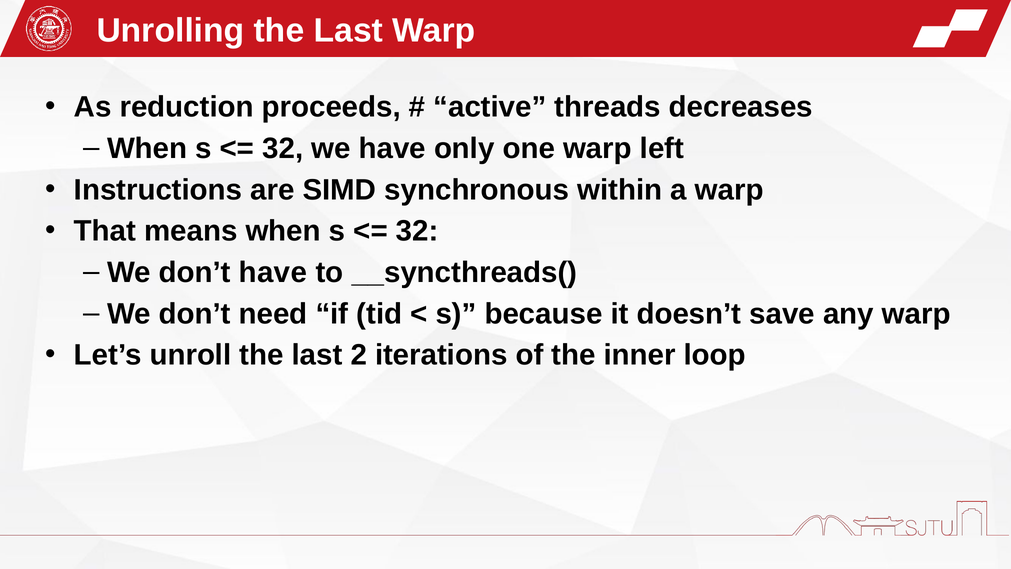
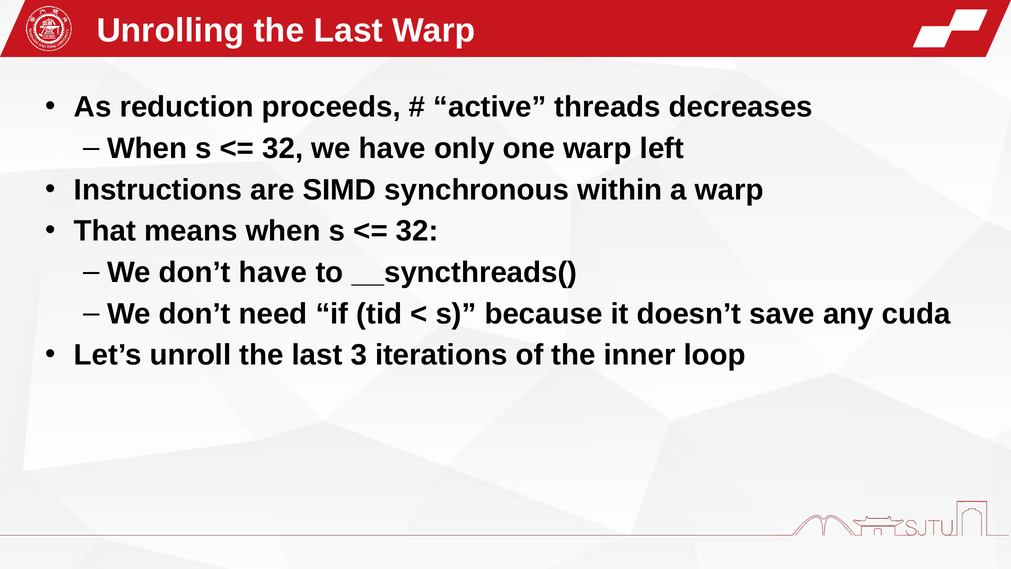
any warp: warp -> cuda
2: 2 -> 3
